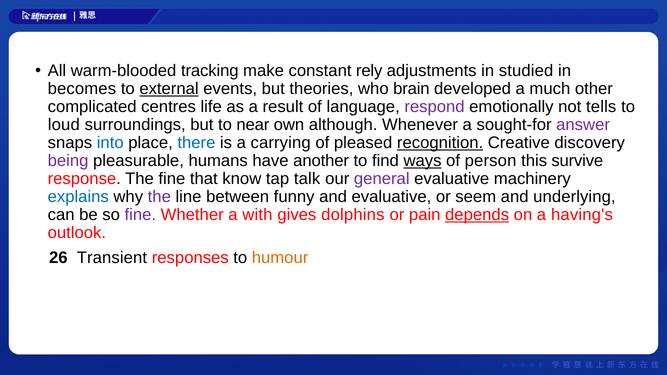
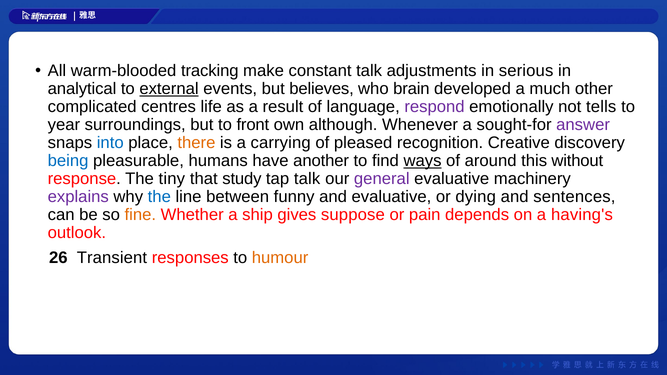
constant rely: rely -> talk
studied: studied -> serious
becomes: becomes -> analytical
theories: theories -> believes
loud: loud -> year
near: near -> front
there colour: blue -> orange
recognition underline: present -> none
being colour: purple -> blue
person: person -> around
survive: survive -> without
The fine: fine -> tiny
know: know -> study
explains colour: blue -> purple
the at (159, 197) colour: purple -> blue
seem: seem -> dying
underlying: underlying -> sentences
fine at (140, 215) colour: purple -> orange
with: with -> ship
dolphins: dolphins -> suppose
depends underline: present -> none
